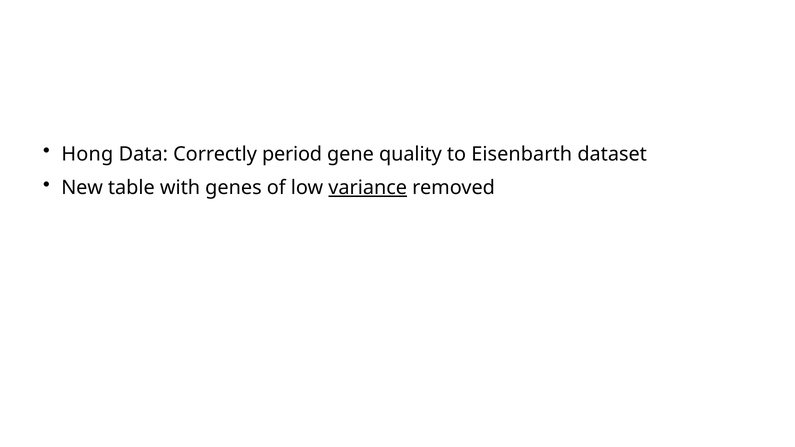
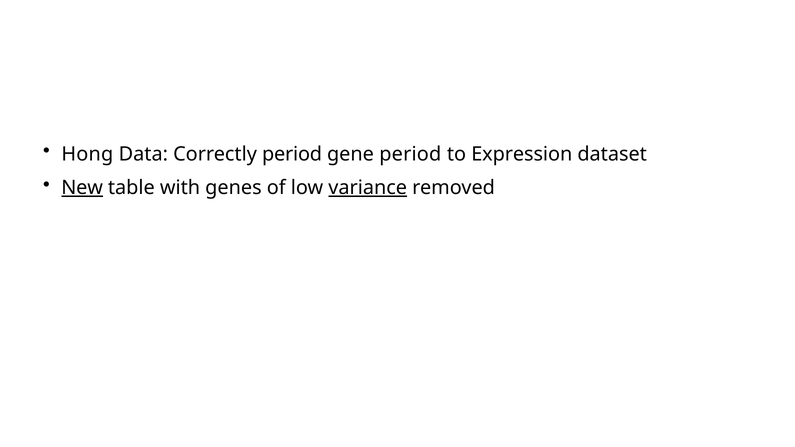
gene quality: quality -> period
Eisenbarth: Eisenbarth -> Expression
New underline: none -> present
